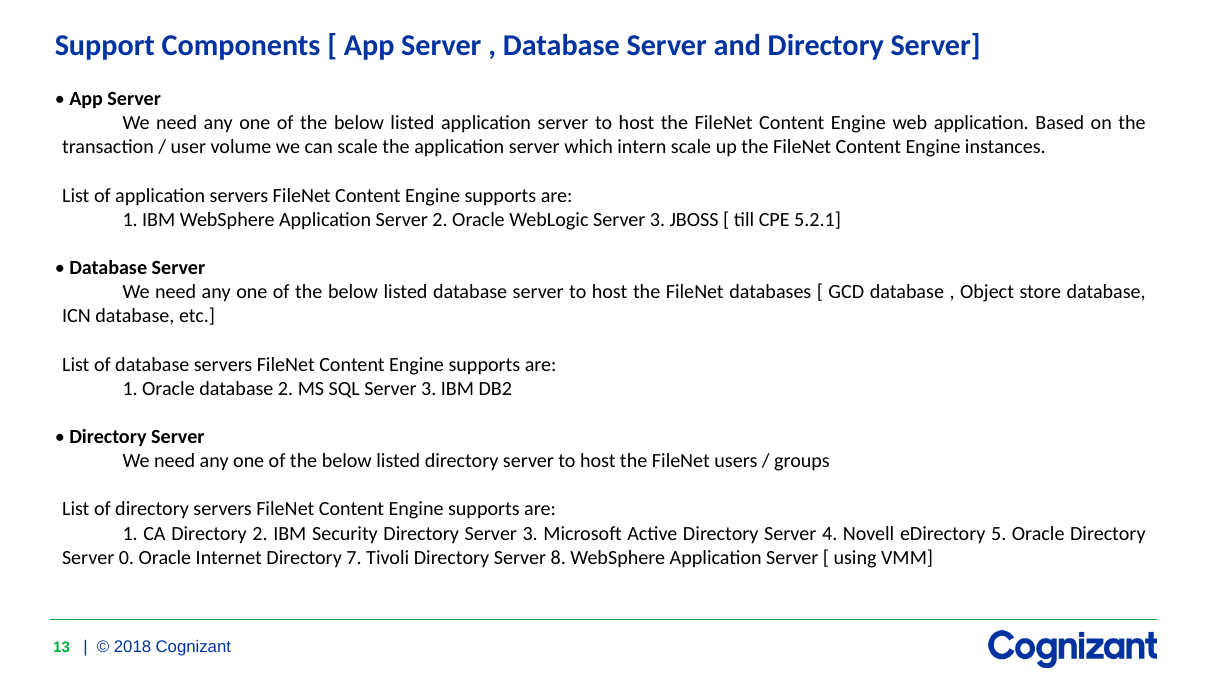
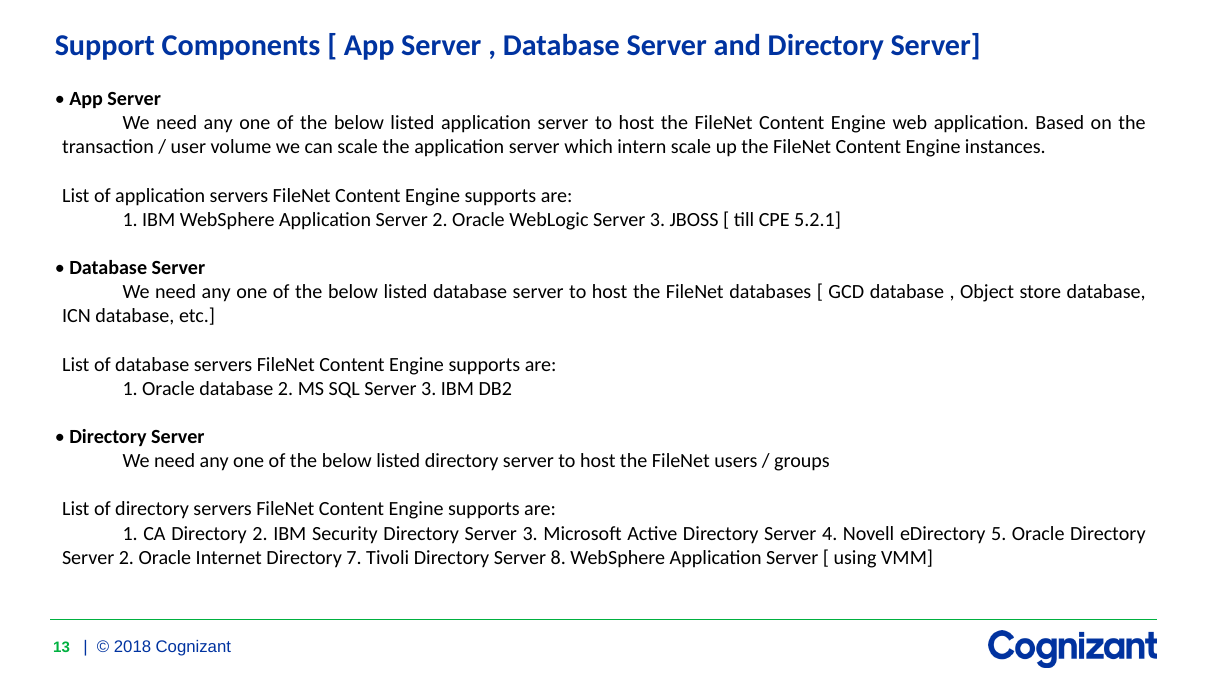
0 at (126, 558): 0 -> 2
